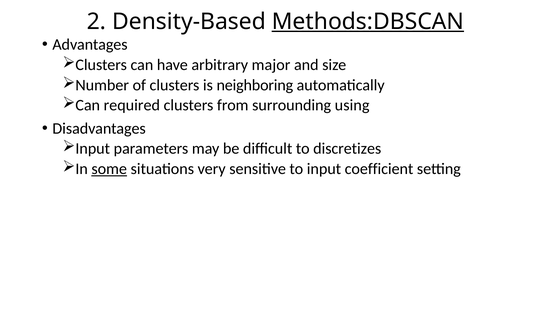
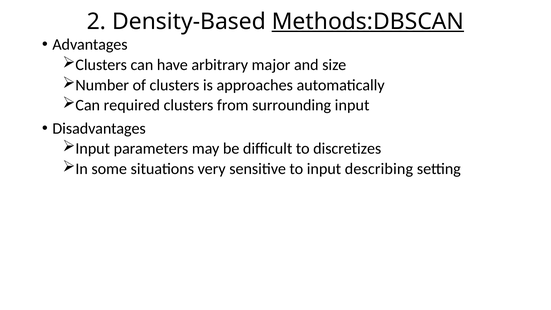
neighboring: neighboring -> approaches
surrounding using: using -> input
some underline: present -> none
coefficient: coefficient -> describing
